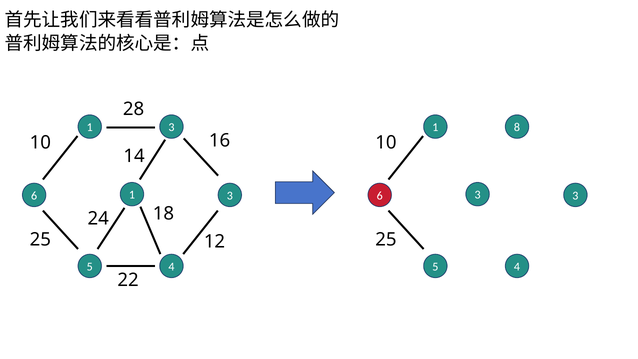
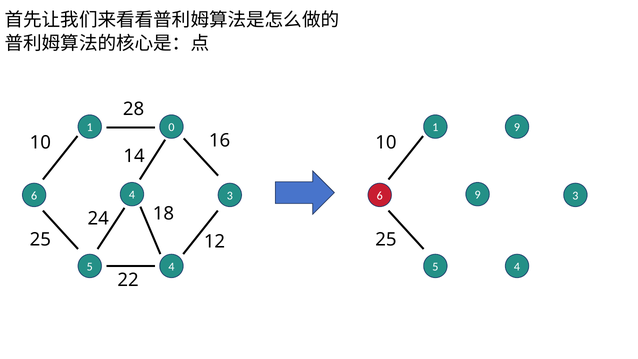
1 3: 3 -> 0
1 8: 8 -> 9
6 1: 1 -> 4
6 3: 3 -> 9
